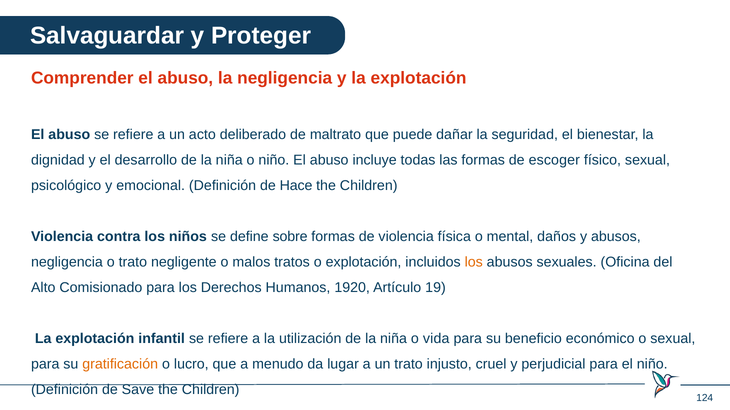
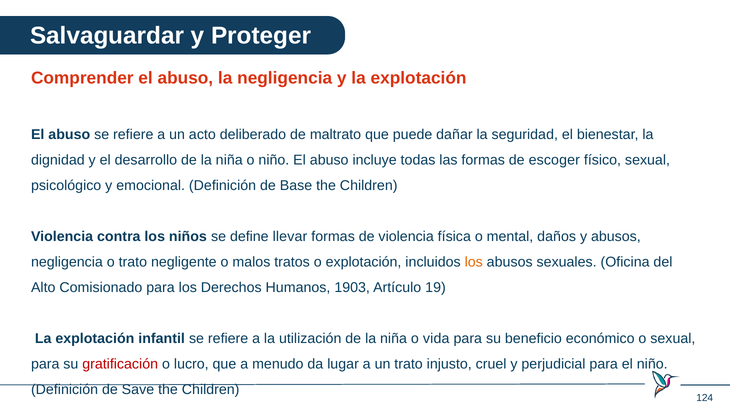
Hace: Hace -> Base
sobre: sobre -> llevar
1920: 1920 -> 1903
gratificación colour: orange -> red
